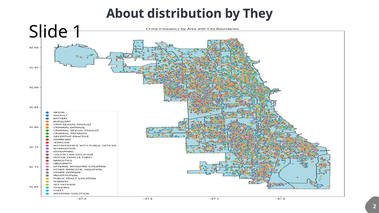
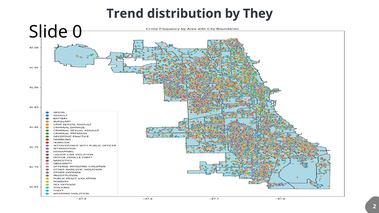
About: About -> Trend
1: 1 -> 0
